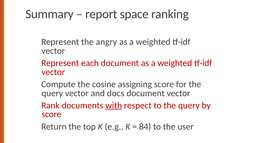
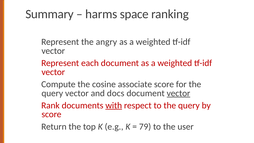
report: report -> harms
assigning: assigning -> associate
vector at (178, 93) underline: none -> present
84: 84 -> 79
